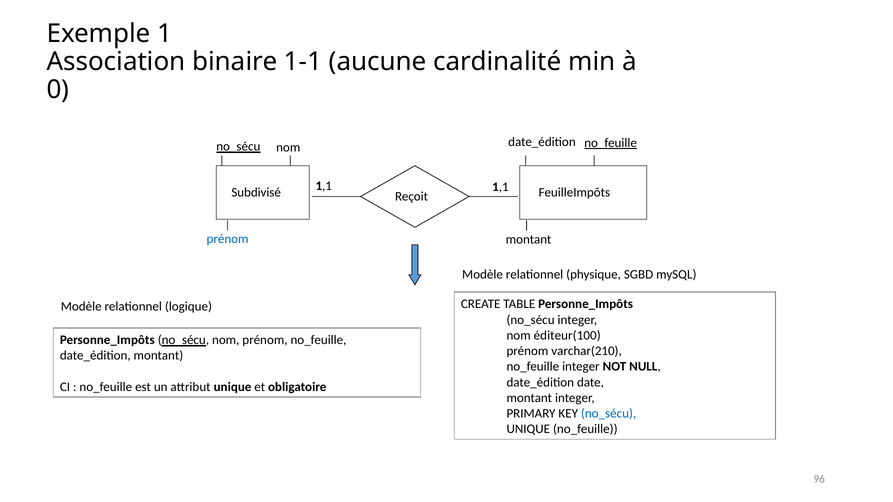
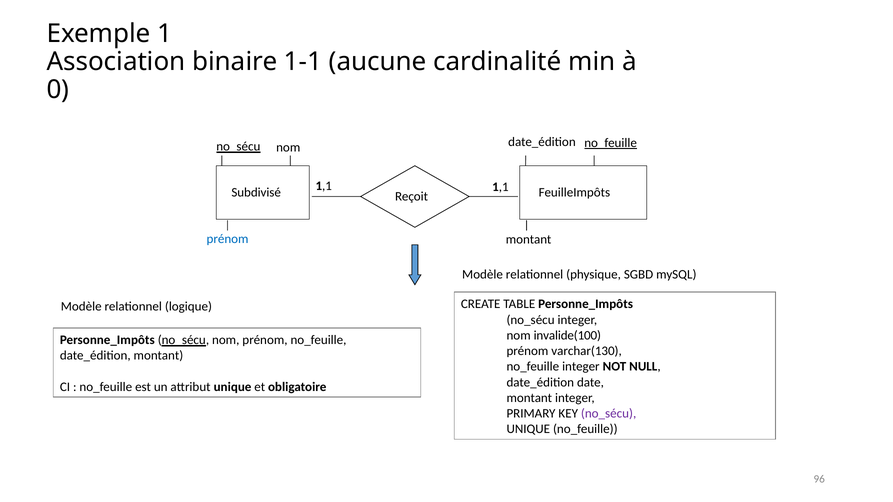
éditeur(100: éditeur(100 -> invalide(100
varchar(210: varchar(210 -> varchar(130
no_sécu at (609, 414) colour: blue -> purple
